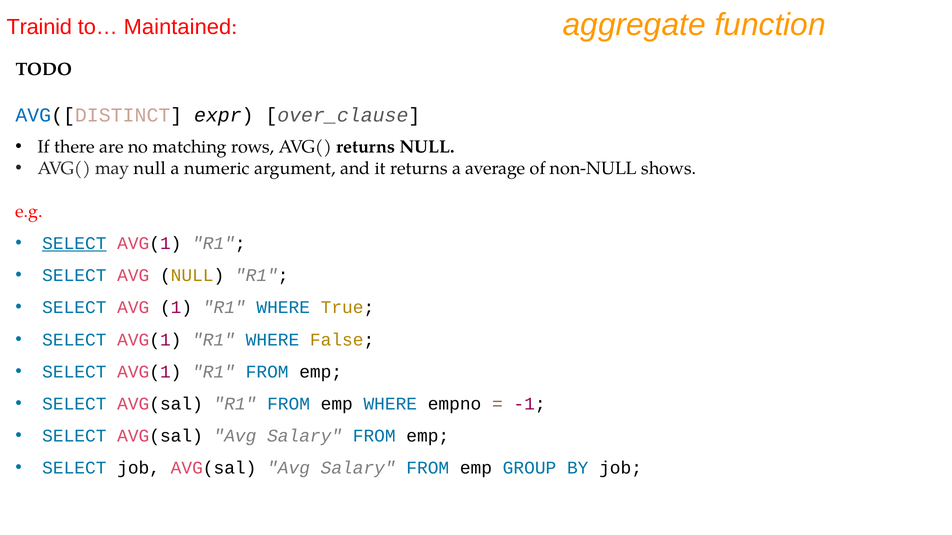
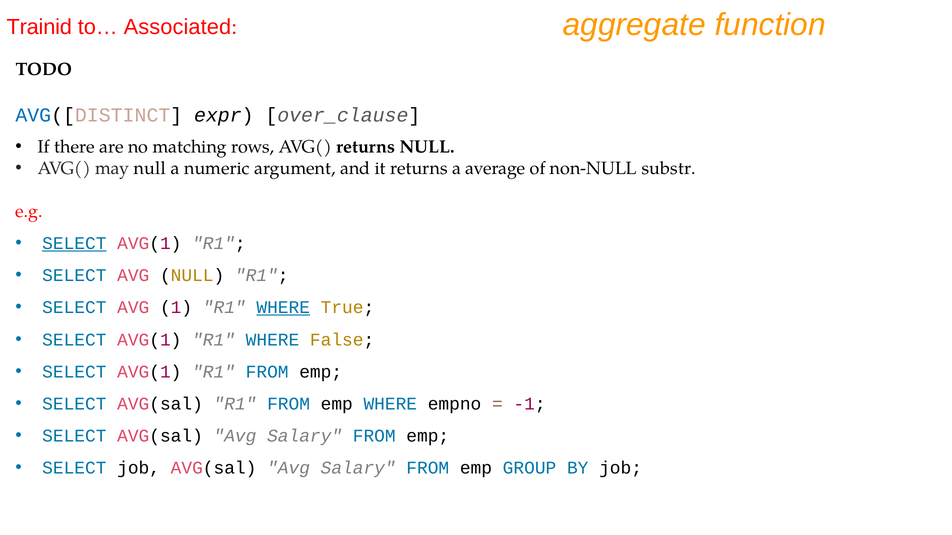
Maintained: Maintained -> Associated
shows: shows -> substr
WHERE at (283, 308) underline: none -> present
